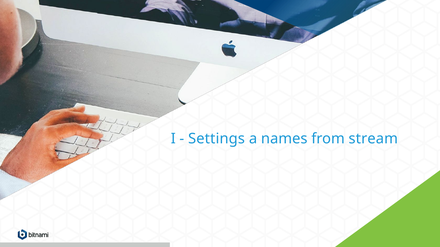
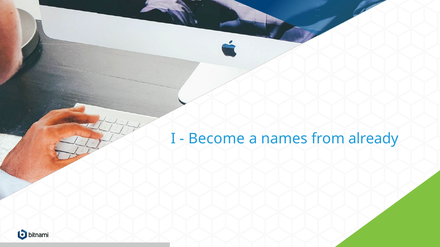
Settings: Settings -> Become
stream: stream -> already
